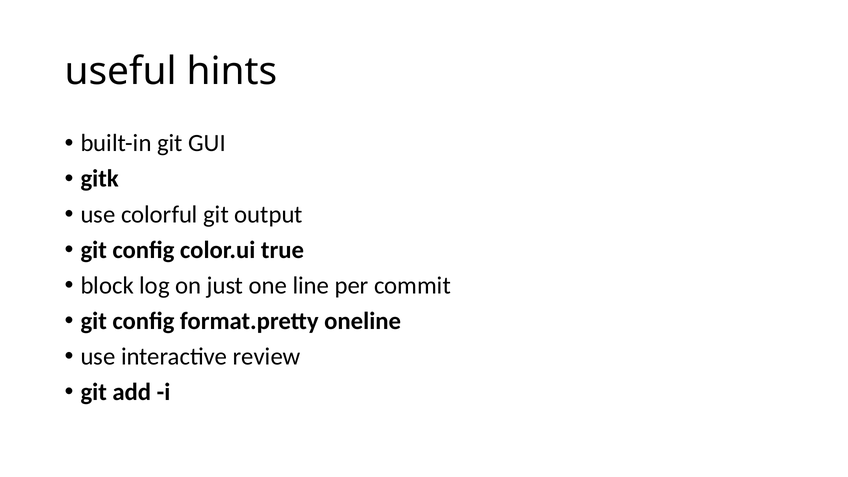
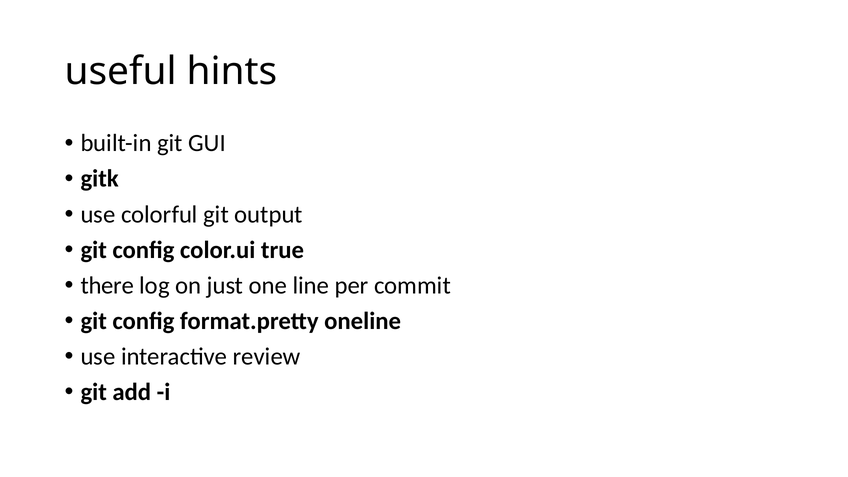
block: block -> there
